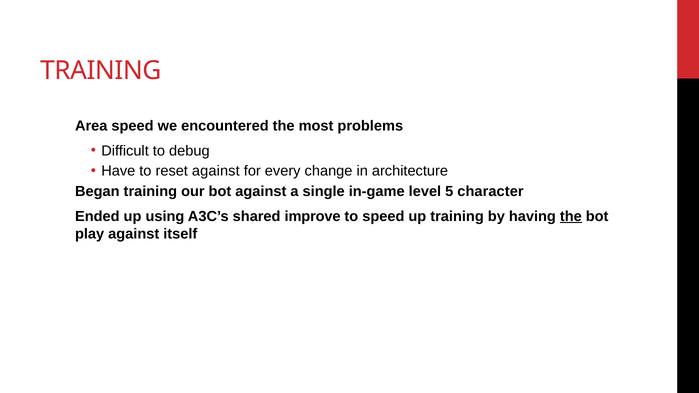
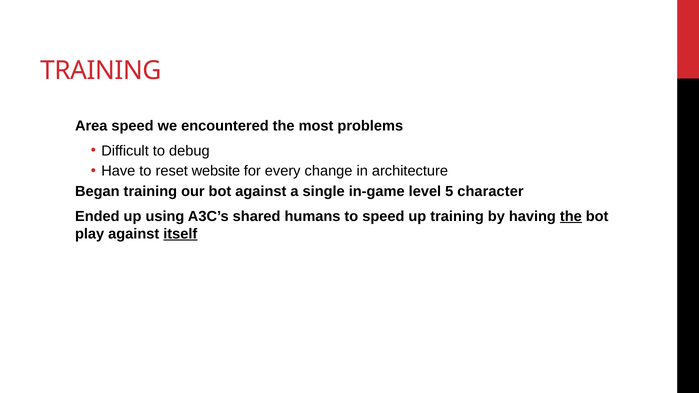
reset against: against -> website
improve: improve -> humans
itself underline: none -> present
